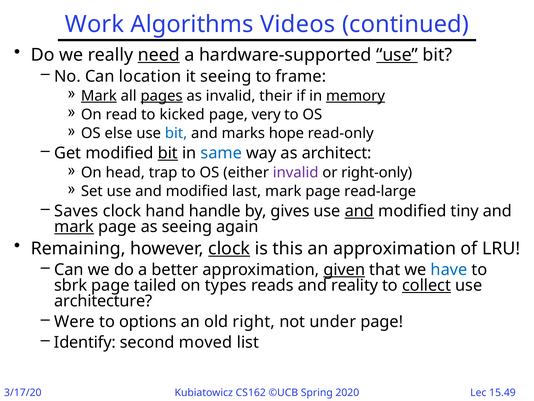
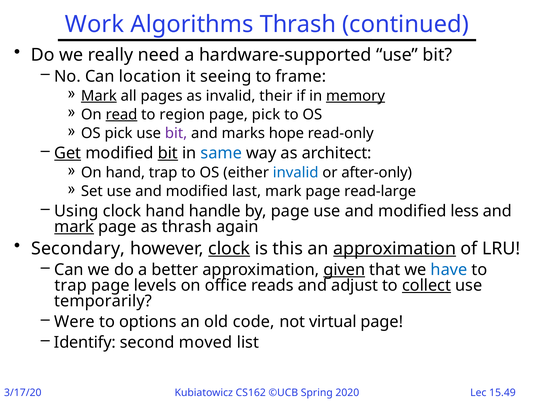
Algorithms Videos: Videos -> Thrash
need underline: present -> none
use at (397, 55) underline: present -> none
pages underline: present -> none
read underline: none -> present
kicked: kicked -> region
page very: very -> pick
OS else: else -> pick
bit at (176, 133) colour: blue -> purple
Get underline: none -> present
On head: head -> hand
invalid at (296, 172) colour: purple -> blue
right-only: right-only -> after-only
Saves: Saves -> Using
by gives: gives -> page
and at (359, 211) underline: present -> none
tiny: tiny -> less
as seeing: seeing -> thrash
Remaining: Remaining -> Secondary
approximation at (395, 248) underline: none -> present
sbrk at (71, 285): sbrk -> trap
tailed: tailed -> levels
types: types -> office
reality: reality -> adjust
architecture: architecture -> temporarily
right: right -> code
under: under -> virtual
